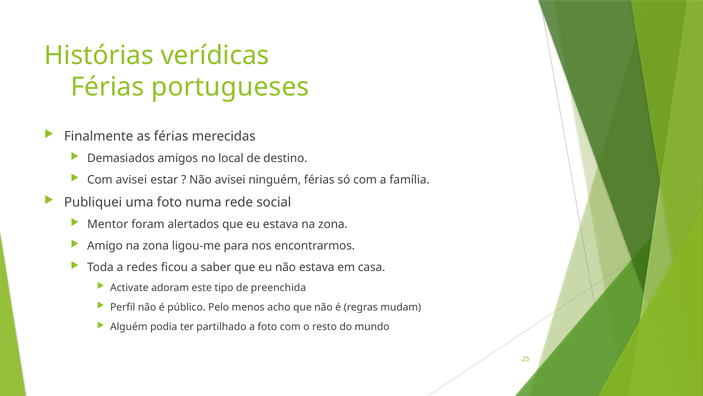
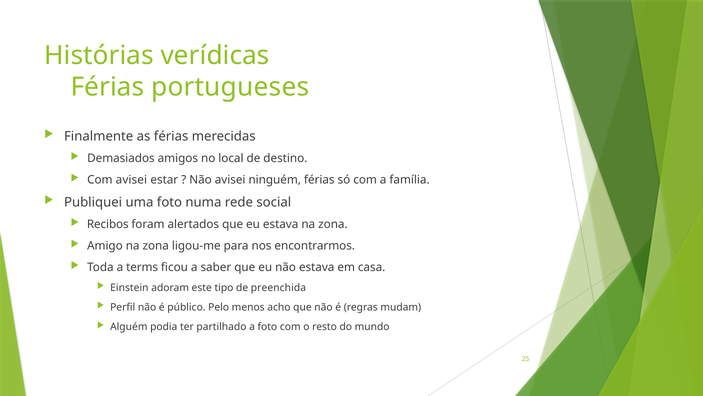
Mentor: Mentor -> Recibos
redes: redes -> terms
Activate: Activate -> Einstein
